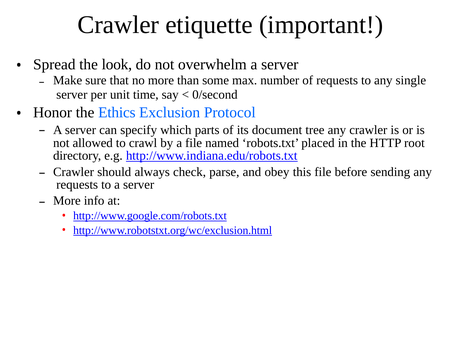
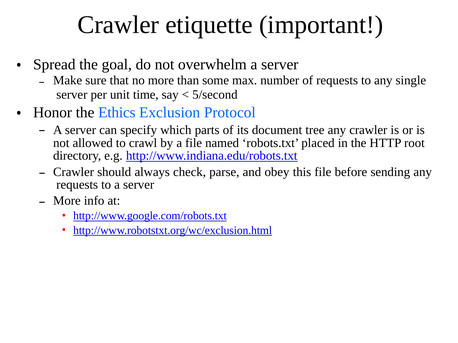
look: look -> goal
0/second: 0/second -> 5/second
